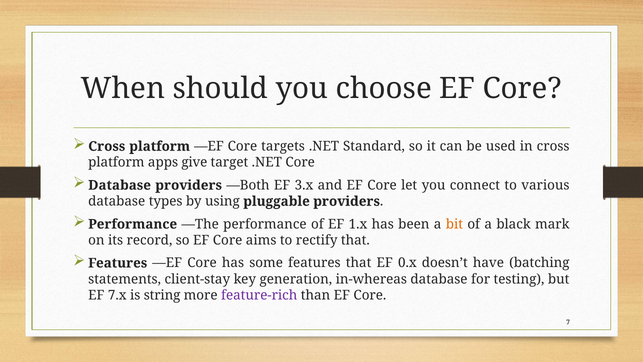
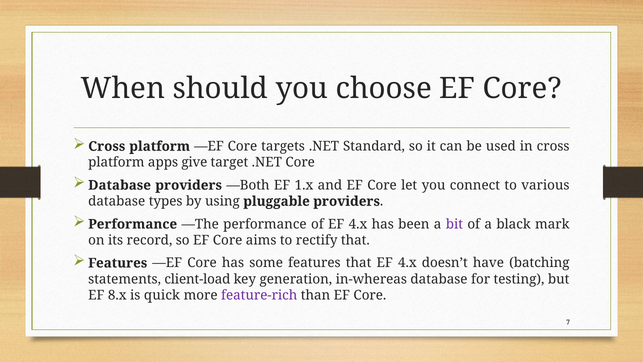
3.x: 3.x -> 1.x
of EF 1.x: 1.x -> 4.x
bit colour: orange -> purple
that EF 0.x: 0.x -> 4.x
client-stay: client-stay -> client-load
7.x: 7.x -> 8.x
string: string -> quick
